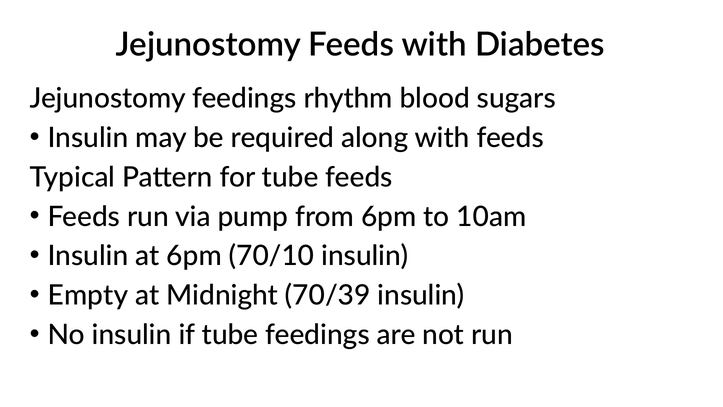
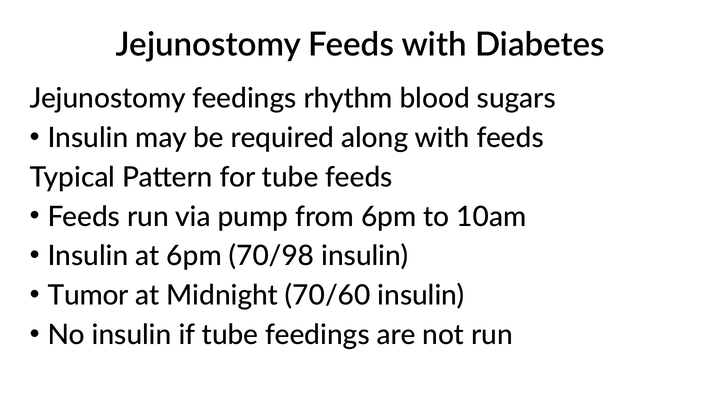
70/10: 70/10 -> 70/98
Empty: Empty -> Tumor
70/39: 70/39 -> 70/60
